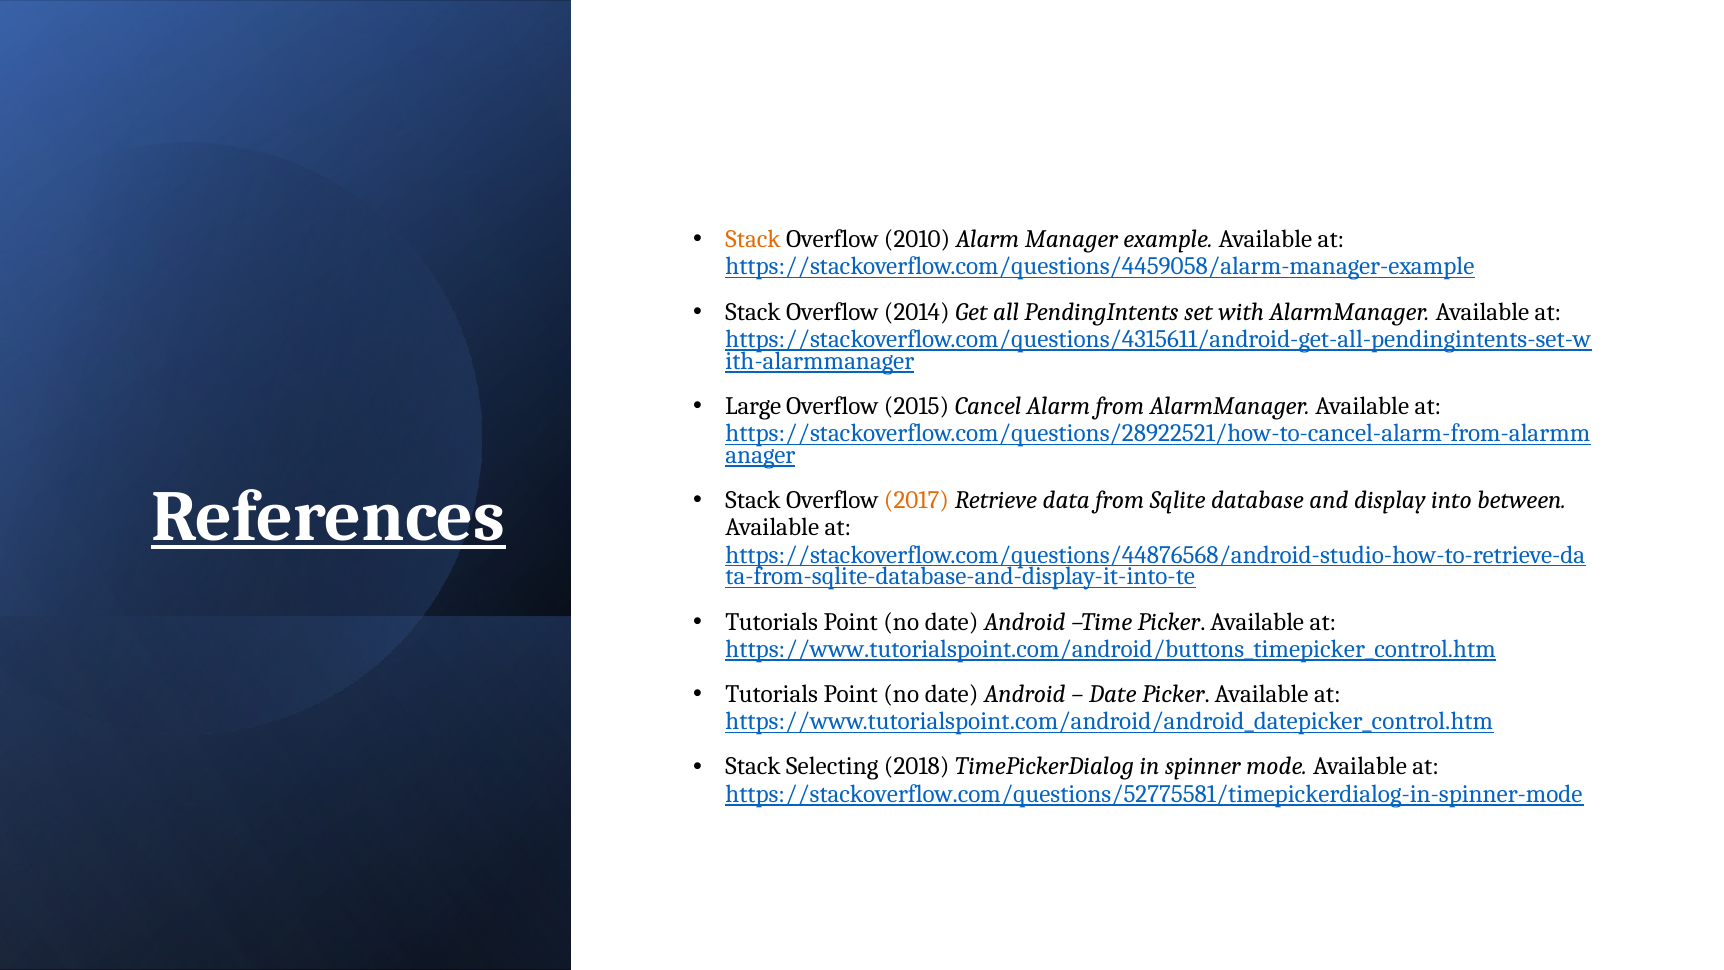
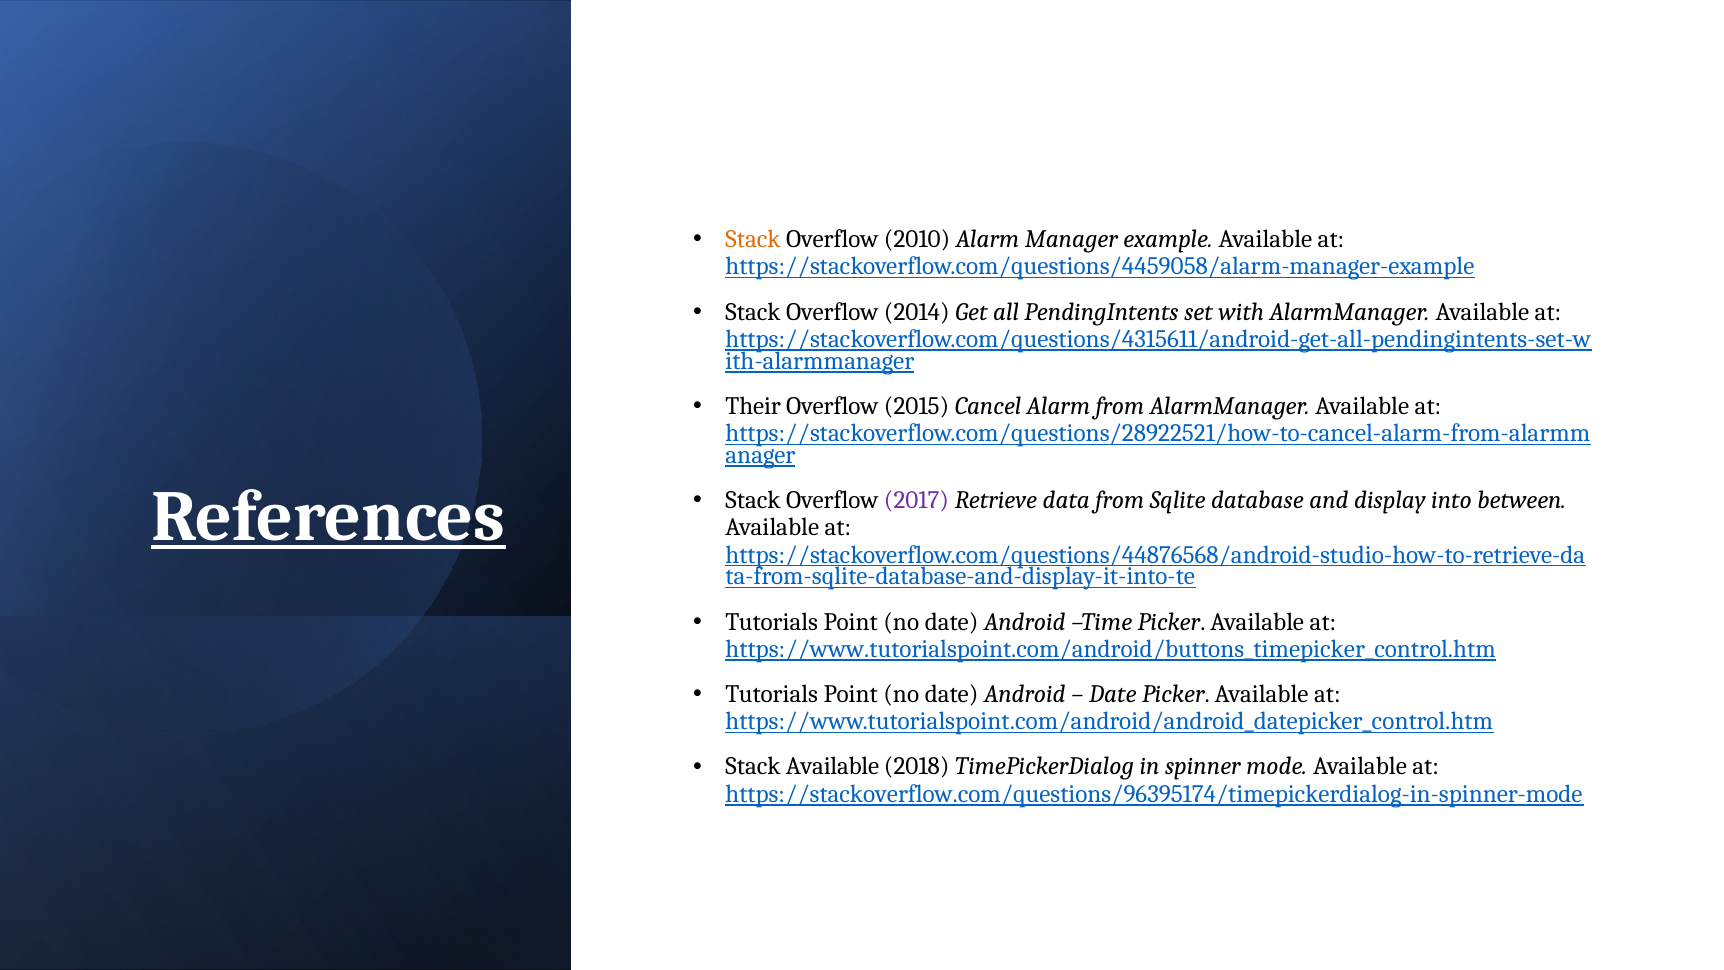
Large: Large -> Their
2017 colour: orange -> purple
Stack Selecting: Selecting -> Available
https://stackoverflow.com/questions/52775581/timepickerdialog-in-spinner-mode: https://stackoverflow.com/questions/52775581/timepickerdialog-in-spinner-mode -> https://stackoverflow.com/questions/96395174/timepickerdialog-in-spinner-mode
